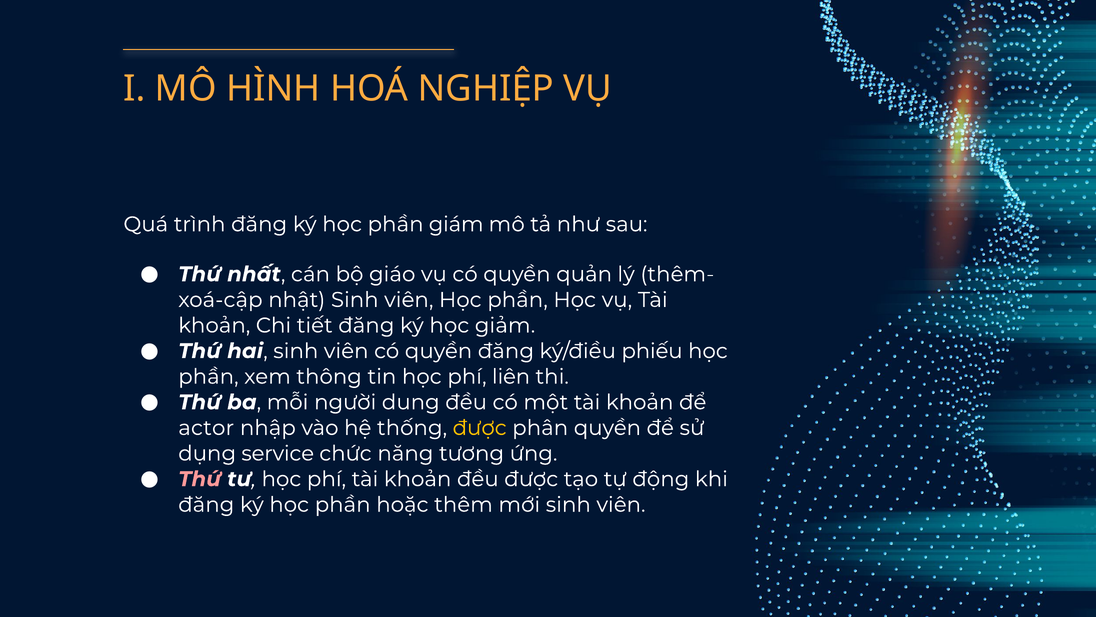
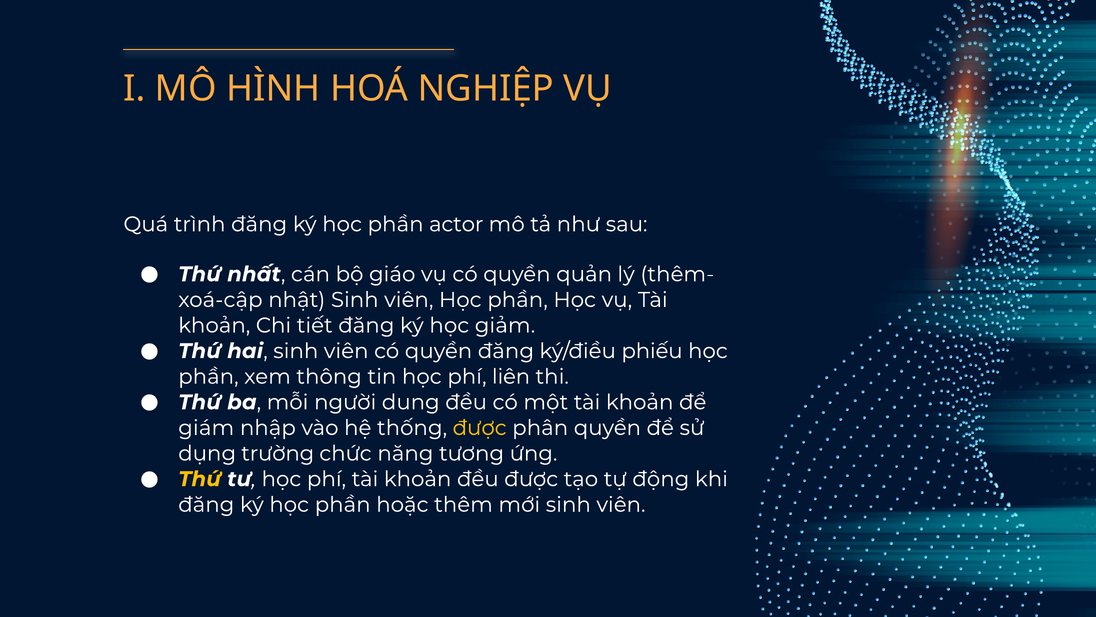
giám: giám -> actor
actor: actor -> giám
service: service -> trường
Thứ at (200, 479) colour: pink -> yellow
